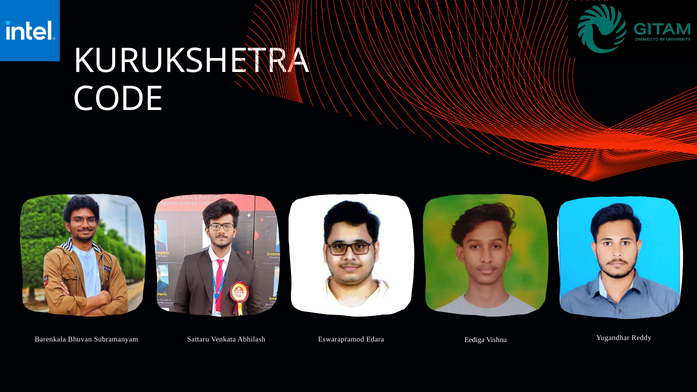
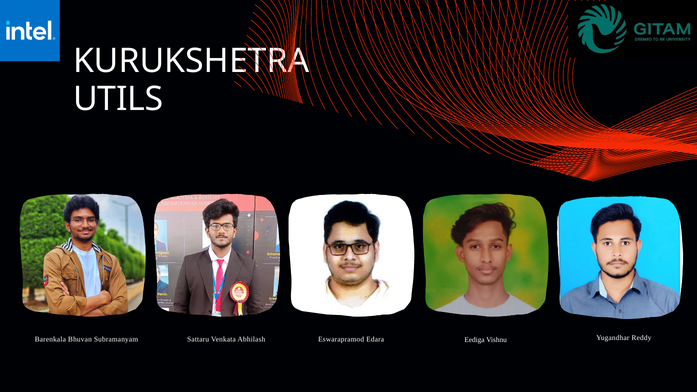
CODE: CODE -> UTILS
